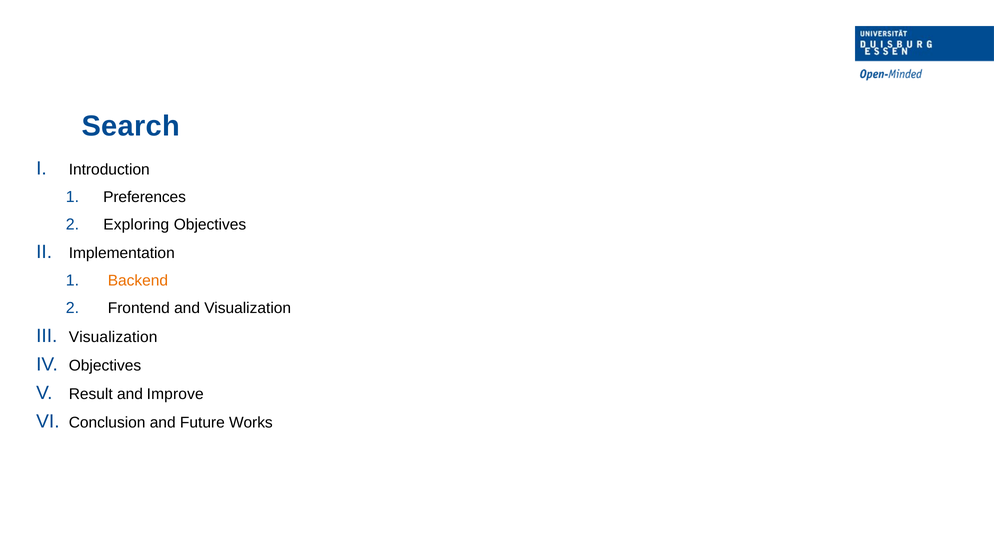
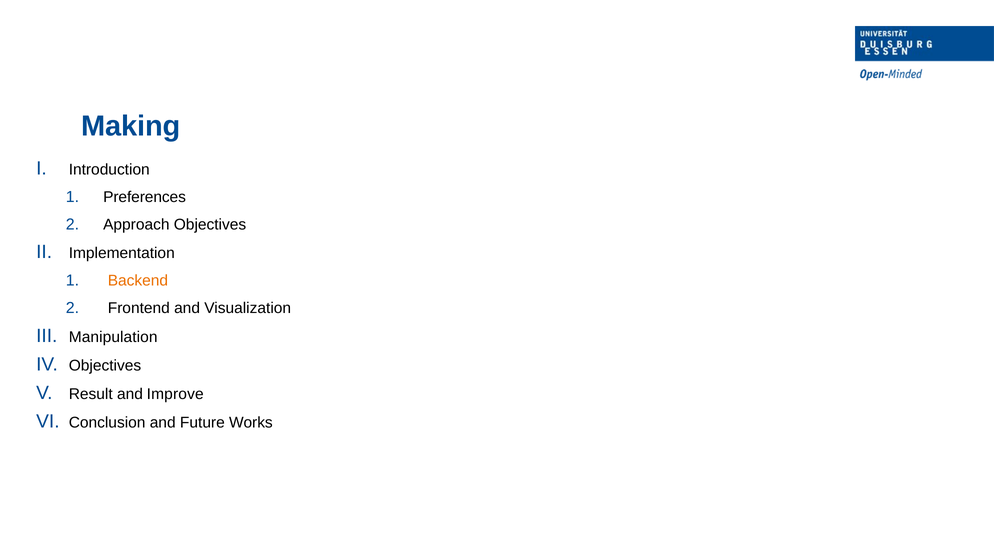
Search: Search -> Making
Exploring: Exploring -> Approach
Visualization at (113, 337): Visualization -> Manipulation
